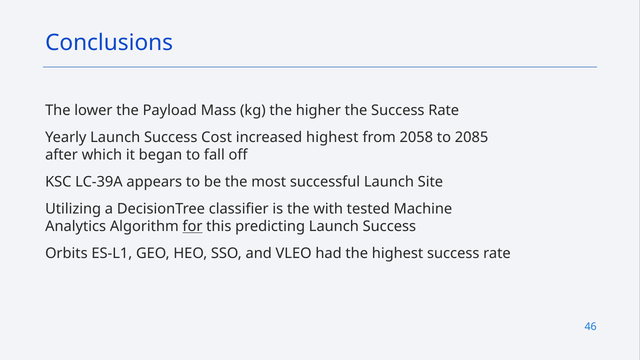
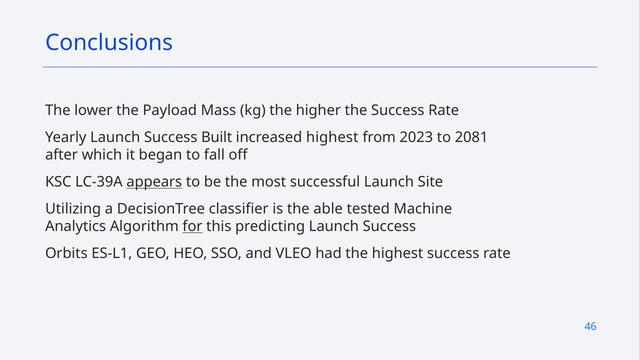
Cost: Cost -> Built
2058: 2058 -> 2023
2085: 2085 -> 2081
appears underline: none -> present
with: with -> able
